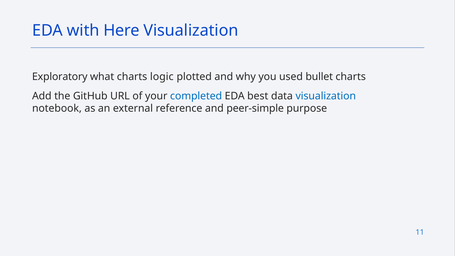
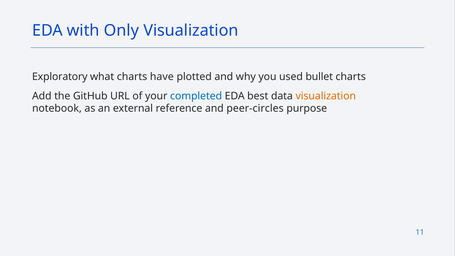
Here: Here -> Only
logic: logic -> have
visualization at (326, 96) colour: blue -> orange
peer-simple: peer-simple -> peer-circles
